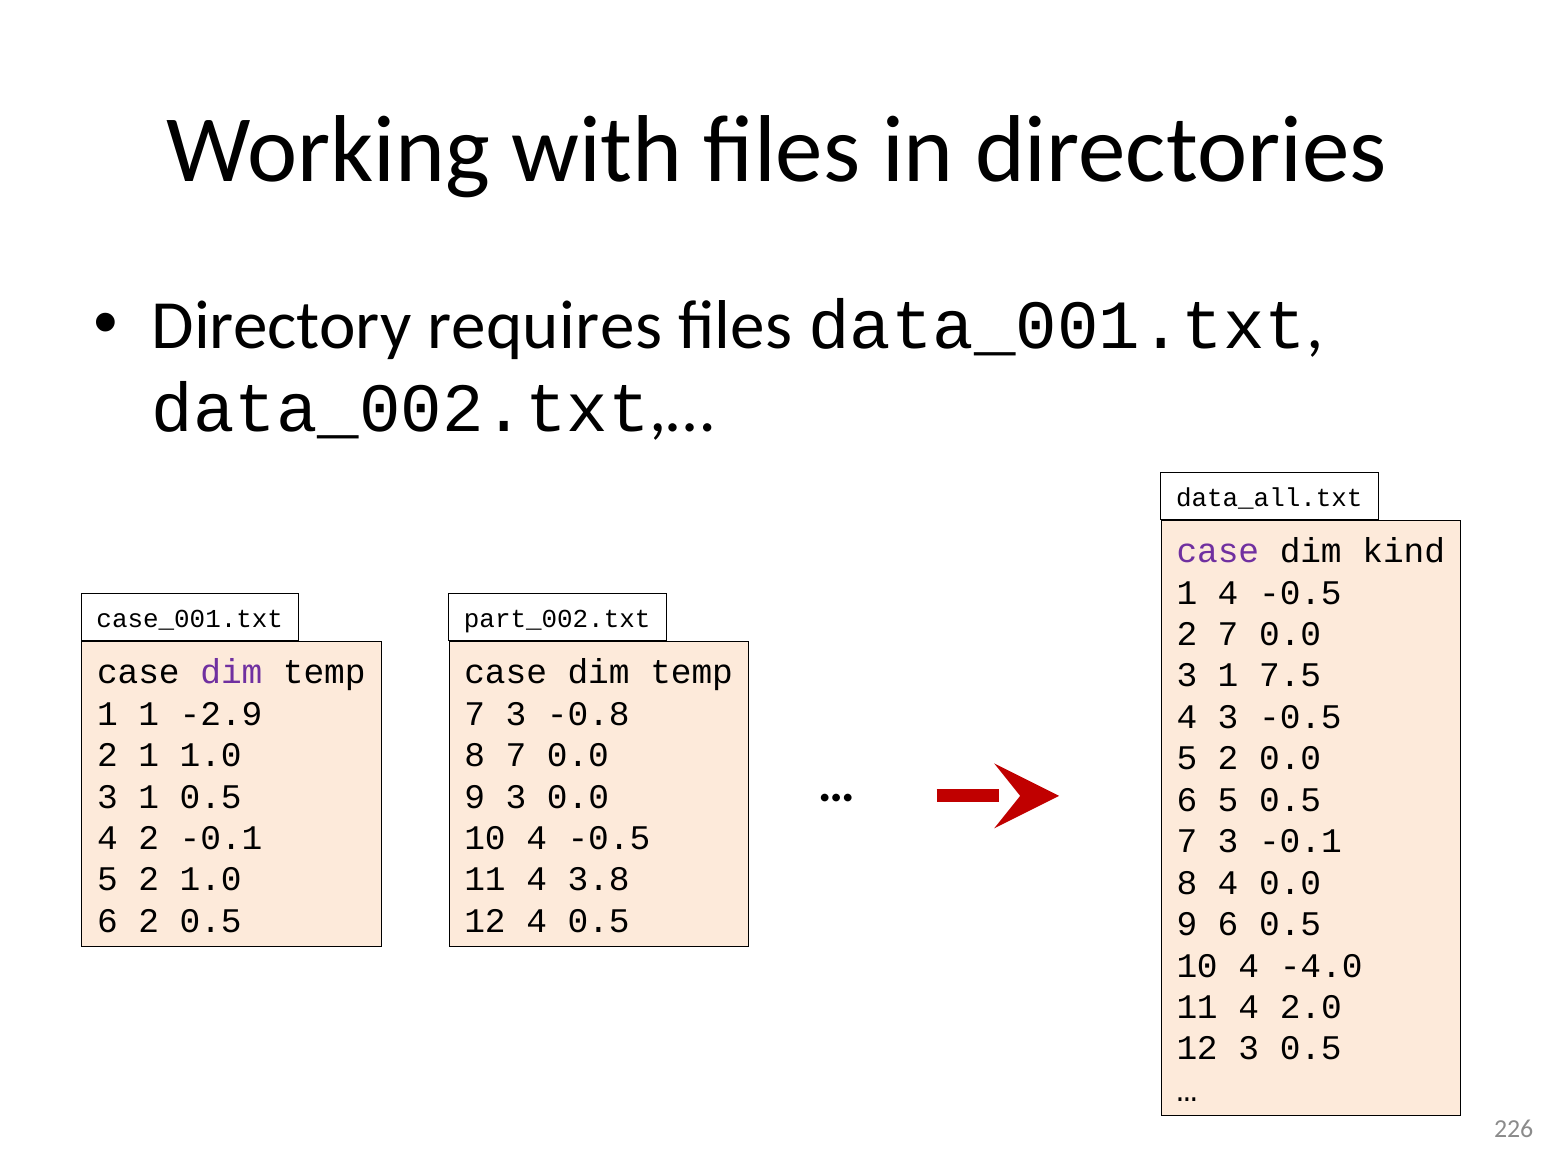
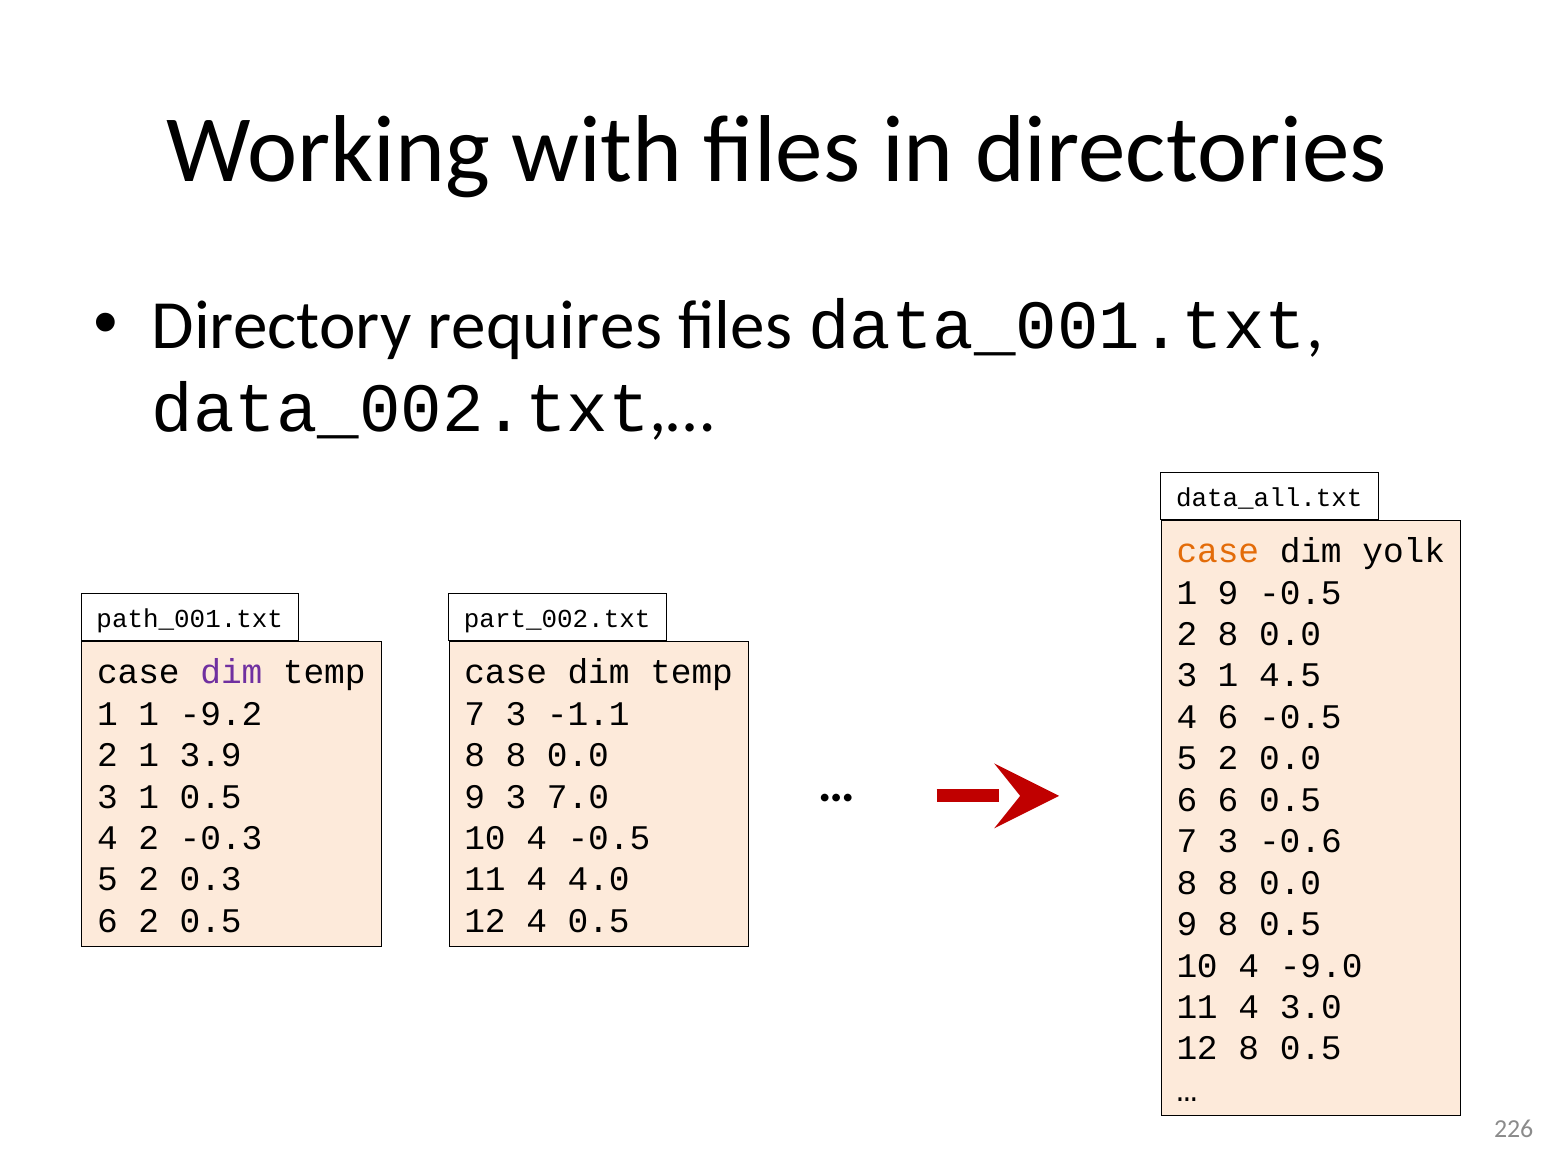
case at (1218, 551) colour: purple -> orange
kind: kind -> yolk
1 4: 4 -> 9
case_001.txt: case_001.txt -> path_001.txt
2 7: 7 -> 8
7.5: 7.5 -> 4.5
-2.9: -2.9 -> -9.2
-0.8: -0.8 -> -1.1
4 3: 3 -> 6
1 1.0: 1.0 -> 3.9
7 at (516, 755): 7 -> 8
3 0.0: 0.0 -> 7.0
6 5: 5 -> 6
2 -0.1: -0.1 -> -0.3
3 -0.1: -0.1 -> -0.6
2 1.0: 1.0 -> 0.3
3.8: 3.8 -> 4.0
4 at (1228, 883): 4 -> 8
9 6: 6 -> 8
-4.0: -4.0 -> -9.0
2.0: 2.0 -> 3.0
12 3: 3 -> 8
